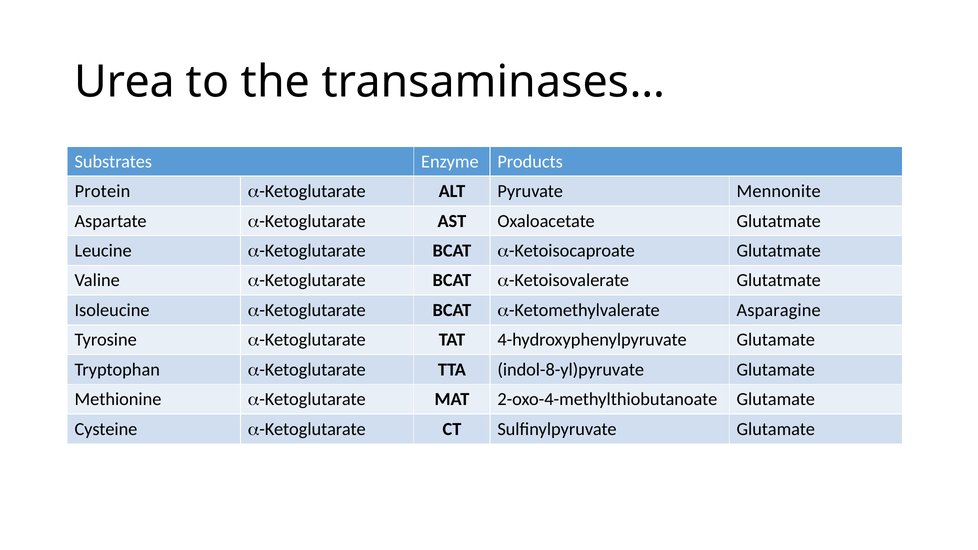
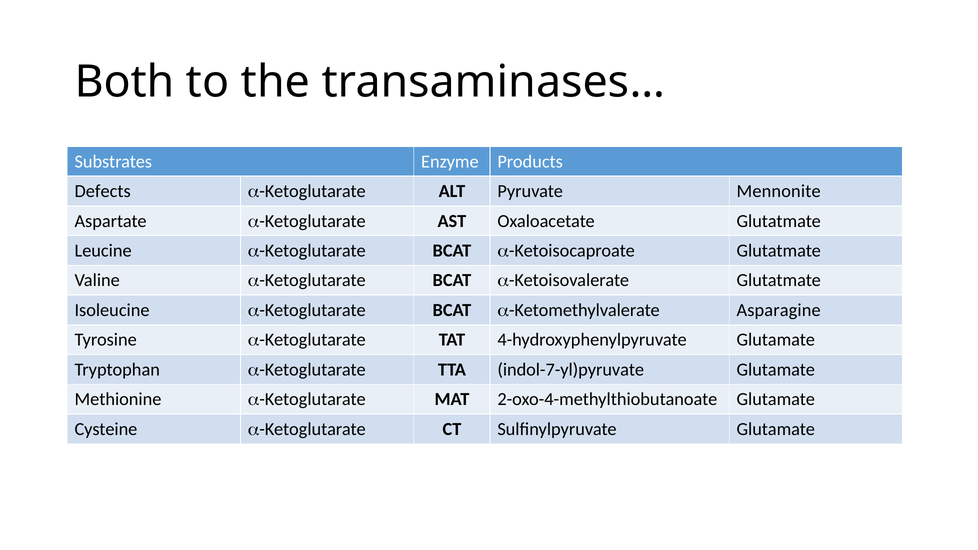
Urea: Urea -> Both
Protein: Protein -> Defects
indol-8-yl)pyruvate: indol-8-yl)pyruvate -> indol-7-yl)pyruvate
